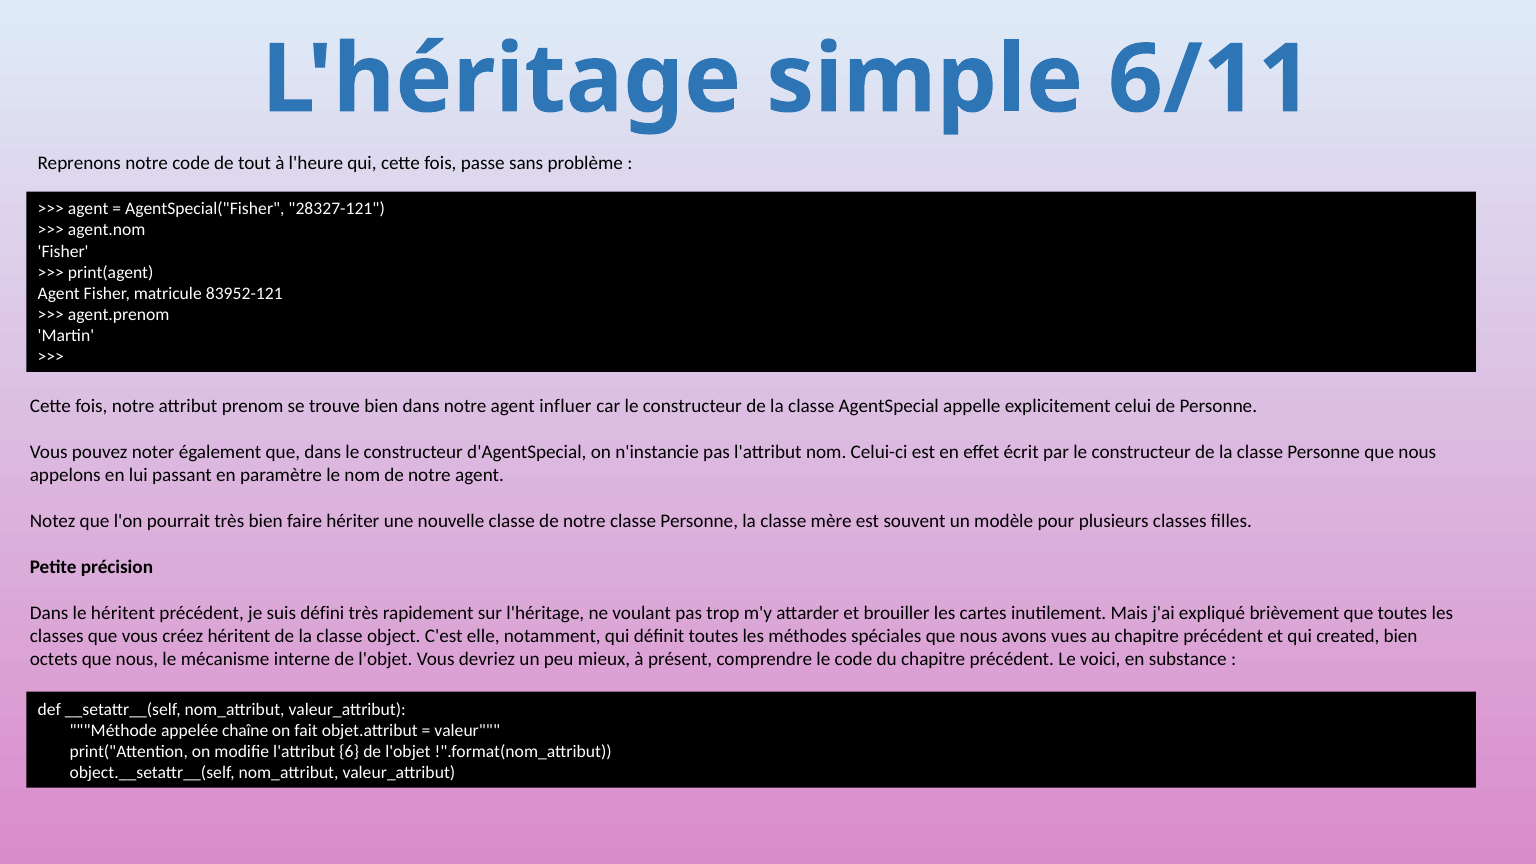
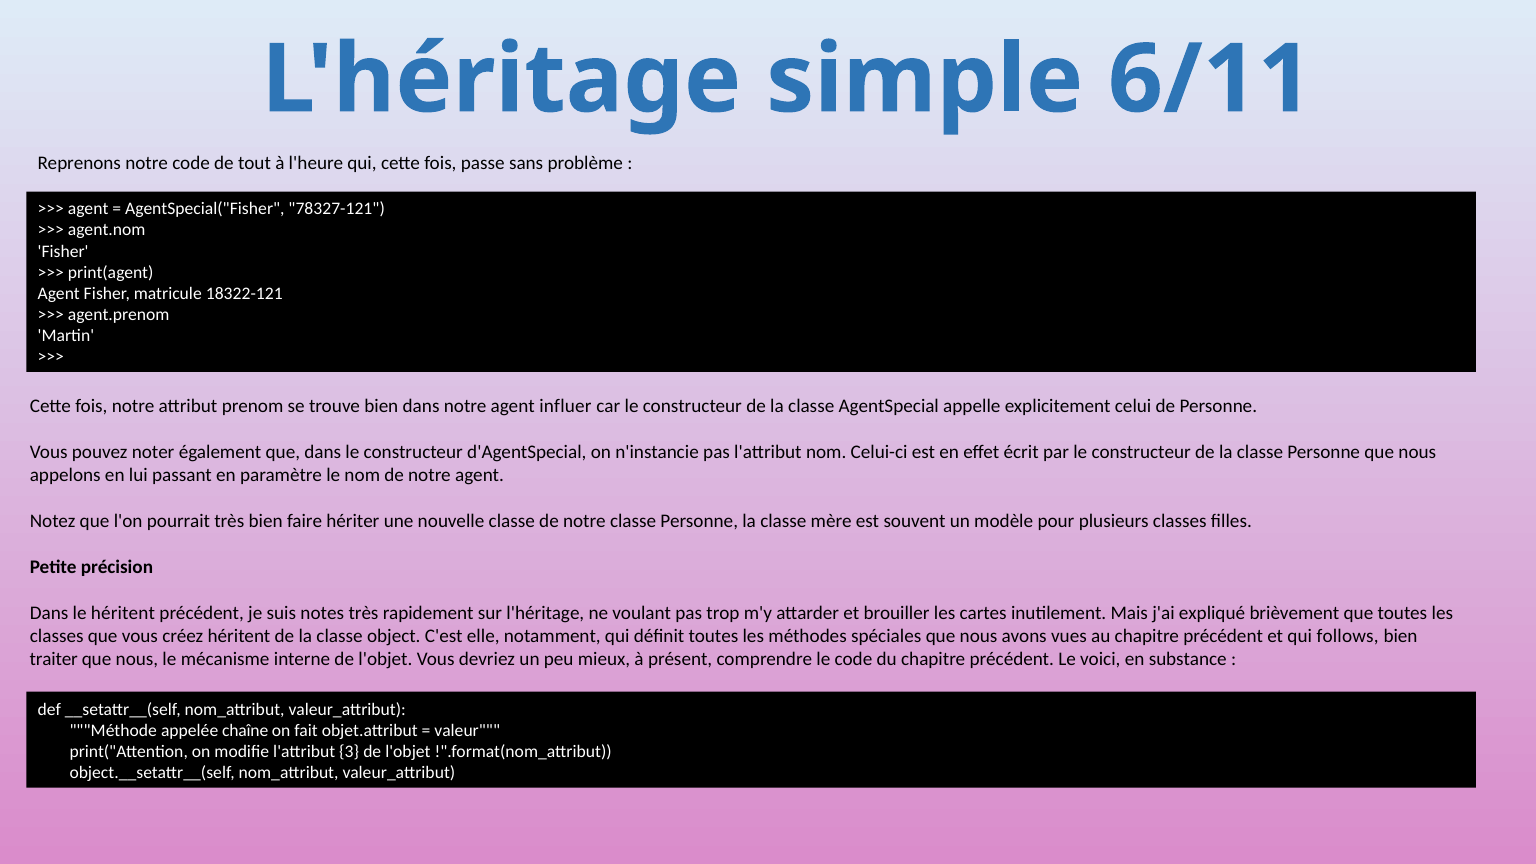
28327-121: 28327-121 -> 78327-121
83952-121: 83952-121 -> 18322-121
défini: défini -> notes
created: created -> follows
octets: octets -> traiter
6: 6 -> 3
